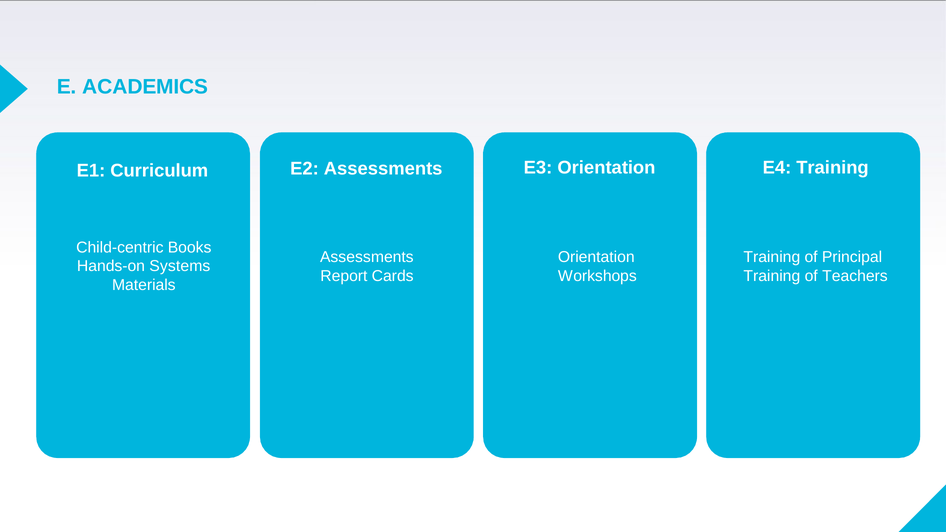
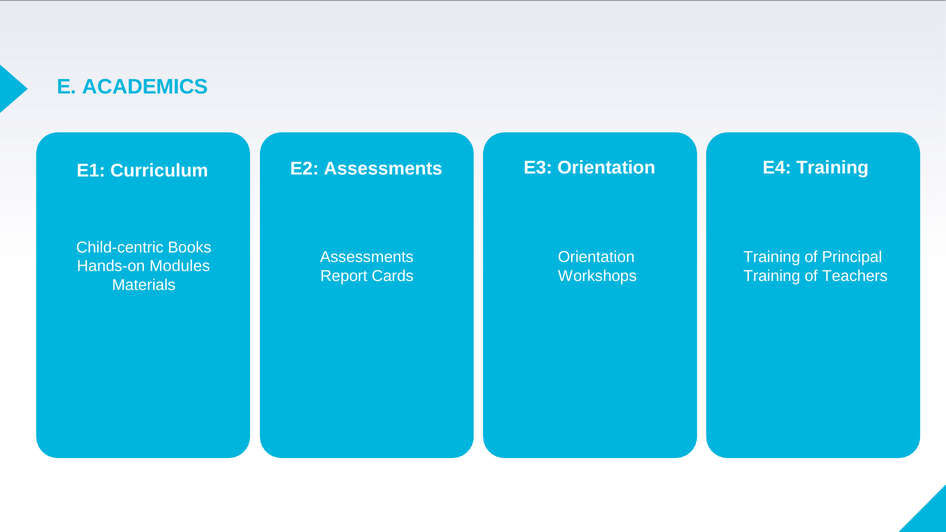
Systems: Systems -> Modules
